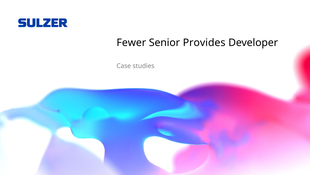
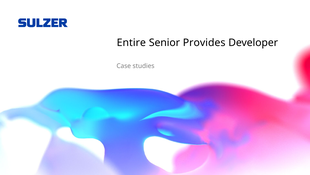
Fewer: Fewer -> Entire
